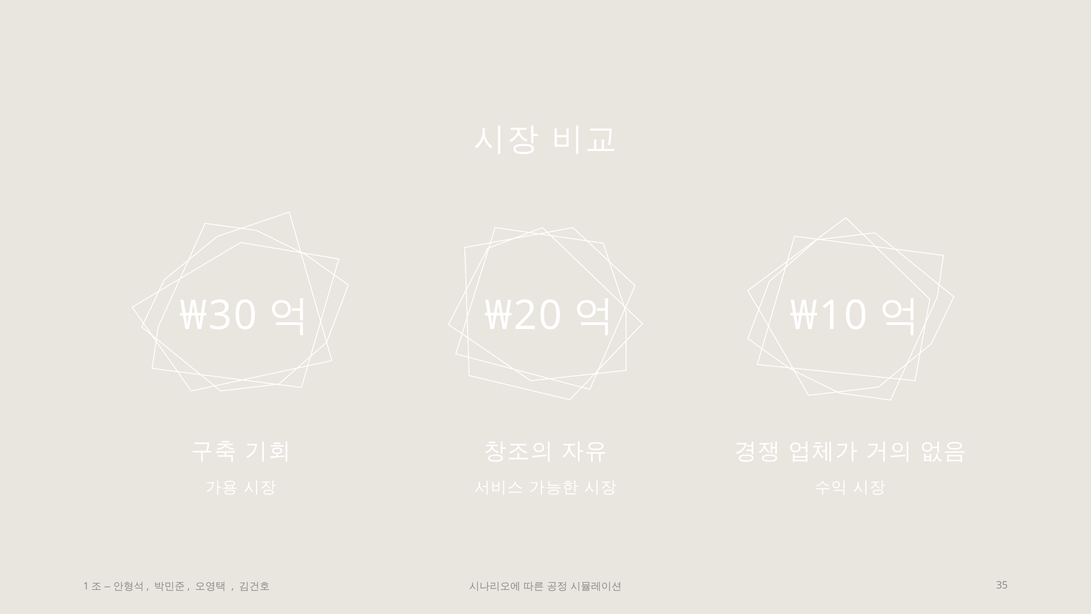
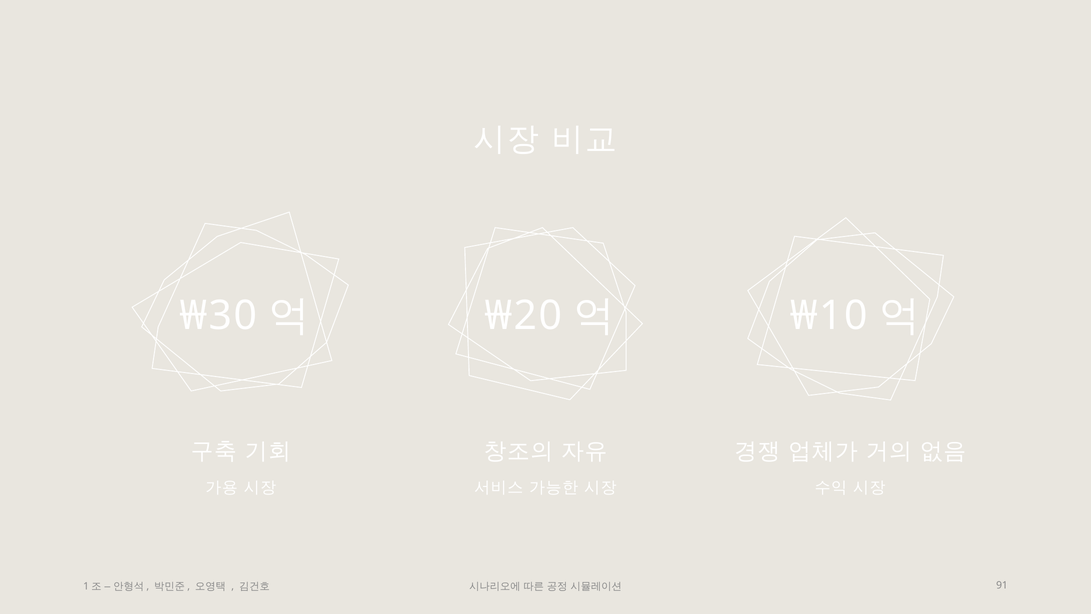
35: 35 -> 91
